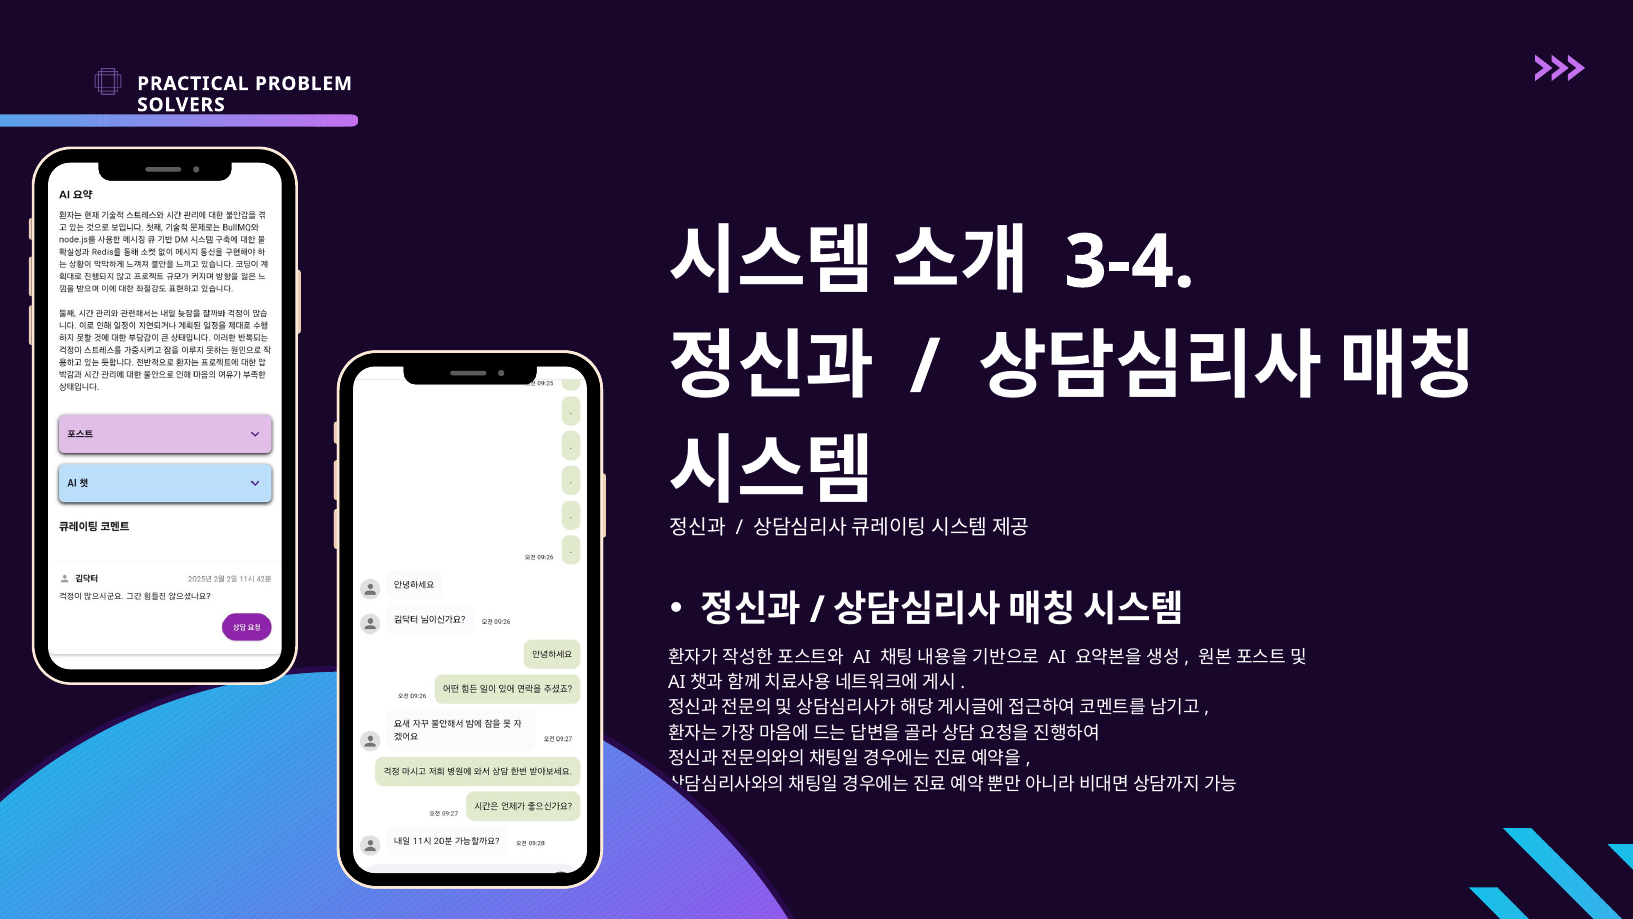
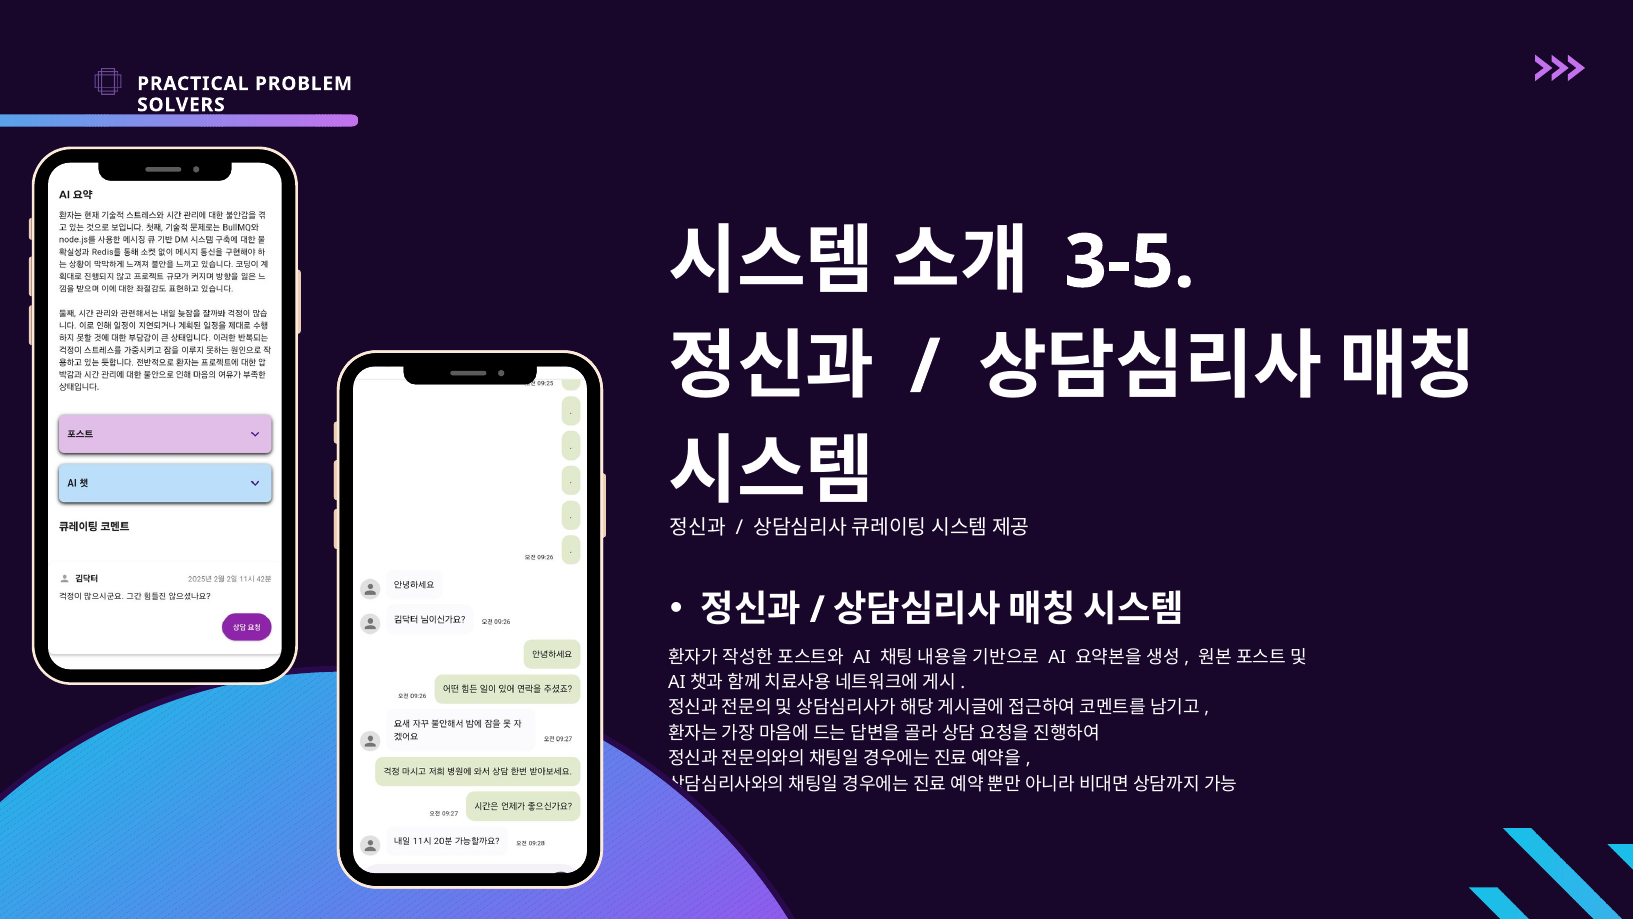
3-4: 3-4 -> 3-5
